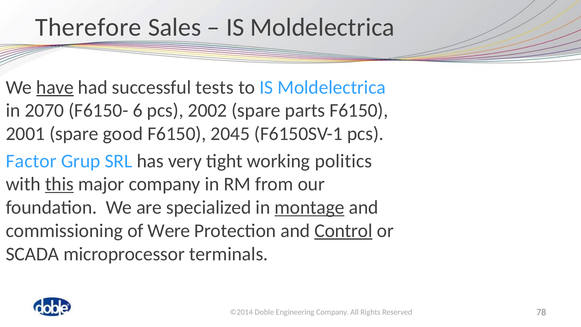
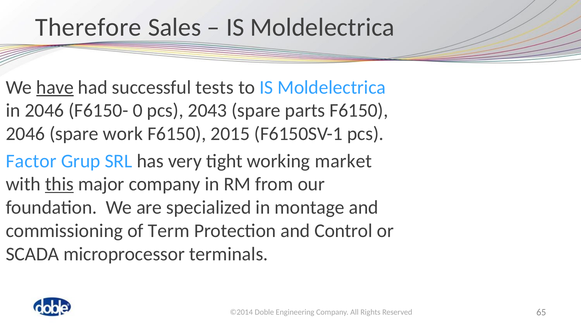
in 2070: 2070 -> 2046
6: 6 -> 0
2002: 2002 -> 2043
2001 at (25, 134): 2001 -> 2046
good: good -> work
2045: 2045 -> 2015
politics: politics -> market
montage underline: present -> none
Were: Were -> Term
Control underline: present -> none
78: 78 -> 65
